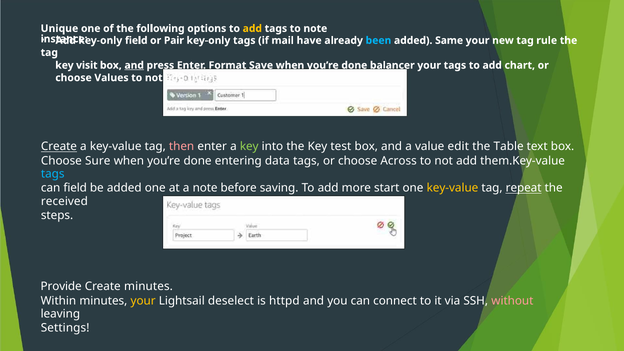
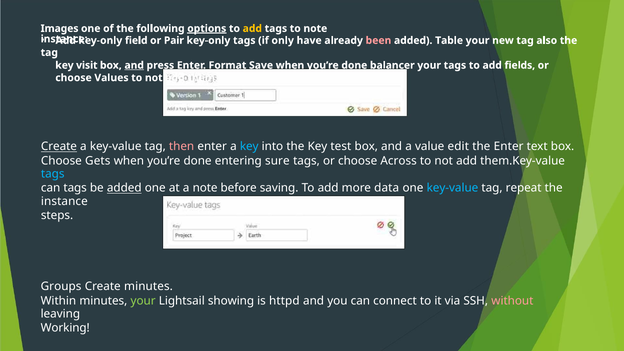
Unique: Unique -> Images
options underline: none -> present
mail: mail -> only
been colour: light blue -> pink
Same: Same -> Table
rule: rule -> also
chart: chart -> fields
key at (249, 147) colour: light green -> light blue
the Table: Table -> Enter
Sure: Sure -> Gets
data: data -> sure
can field: field -> tags
added at (124, 188) underline: none -> present
start: start -> data
key-value at (452, 188) colour: yellow -> light blue
repeat underline: present -> none
received at (64, 201): received -> instance
Provide: Provide -> Groups
your at (143, 301) colour: yellow -> light green
deselect: deselect -> showing
Settings: Settings -> Working
